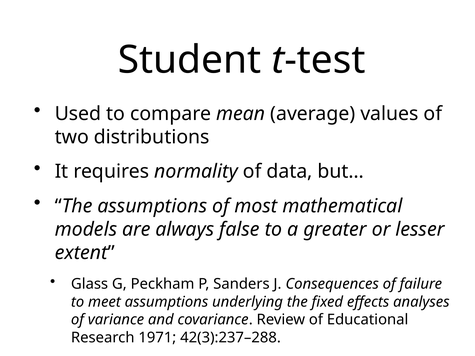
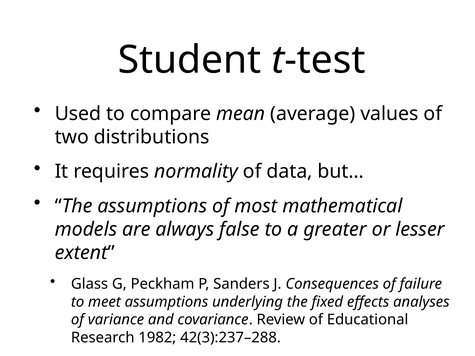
1971: 1971 -> 1982
